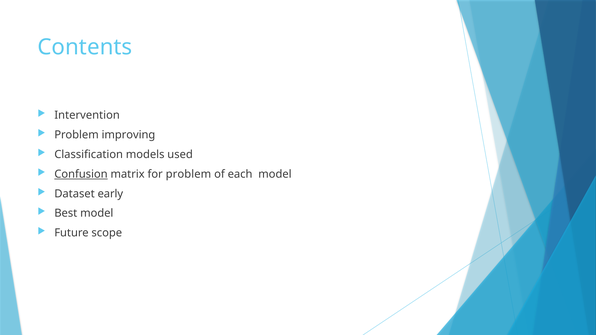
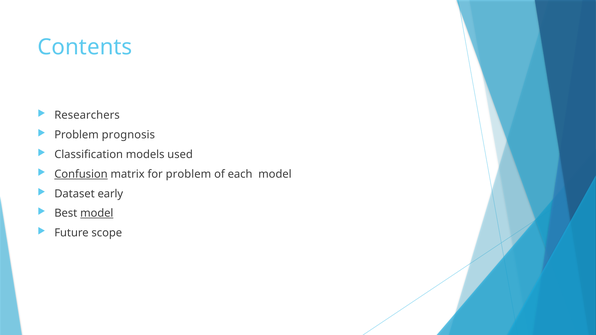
Intervention: Intervention -> Researchers
improving: improving -> prognosis
model at (97, 213) underline: none -> present
